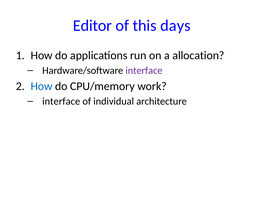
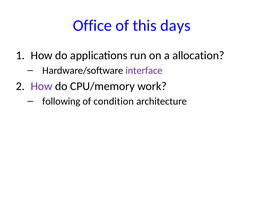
Editor: Editor -> Office
How at (42, 86) colour: blue -> purple
interface at (61, 101): interface -> following
individual: individual -> condition
